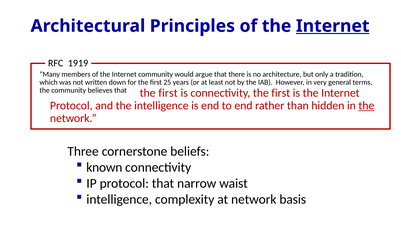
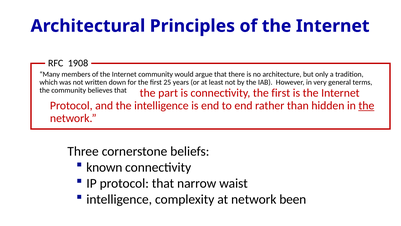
Internet at (333, 26) underline: present -> none
1919: 1919 -> 1908
first at (168, 93): first -> part
basis: basis -> been
